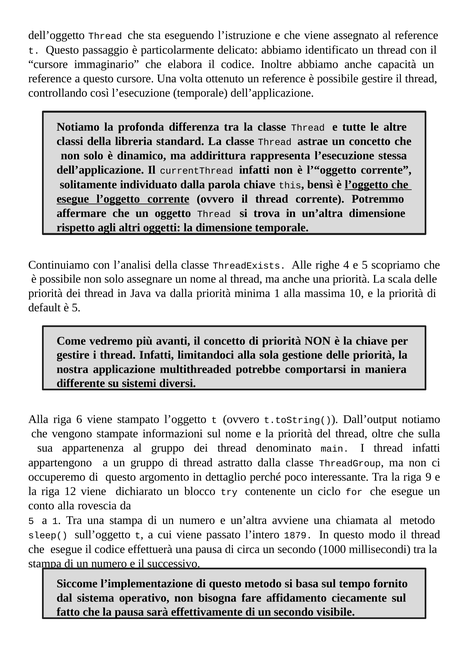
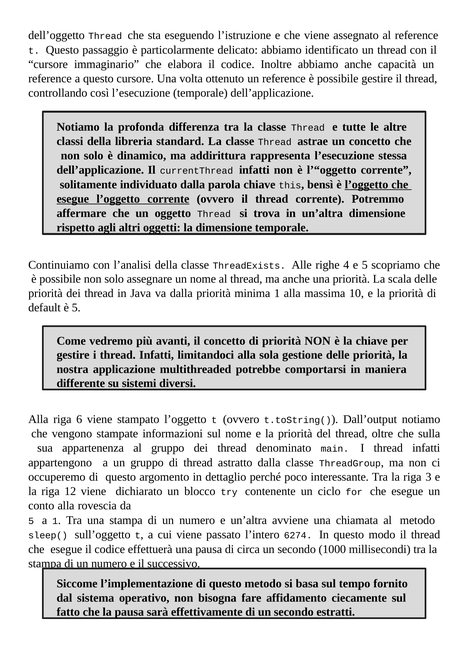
9: 9 -> 3
1879: 1879 -> 6274
visibile: visibile -> estratti
